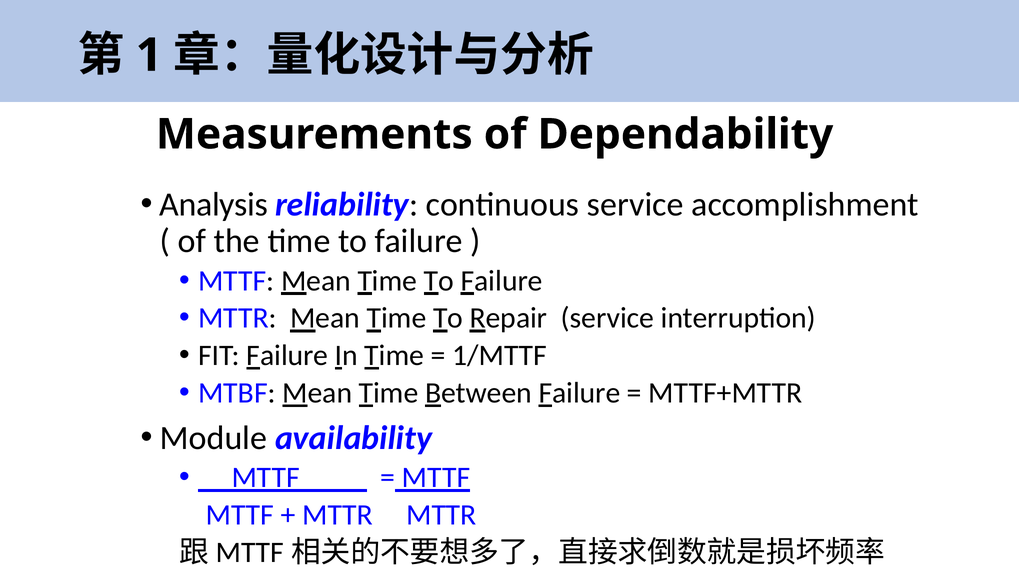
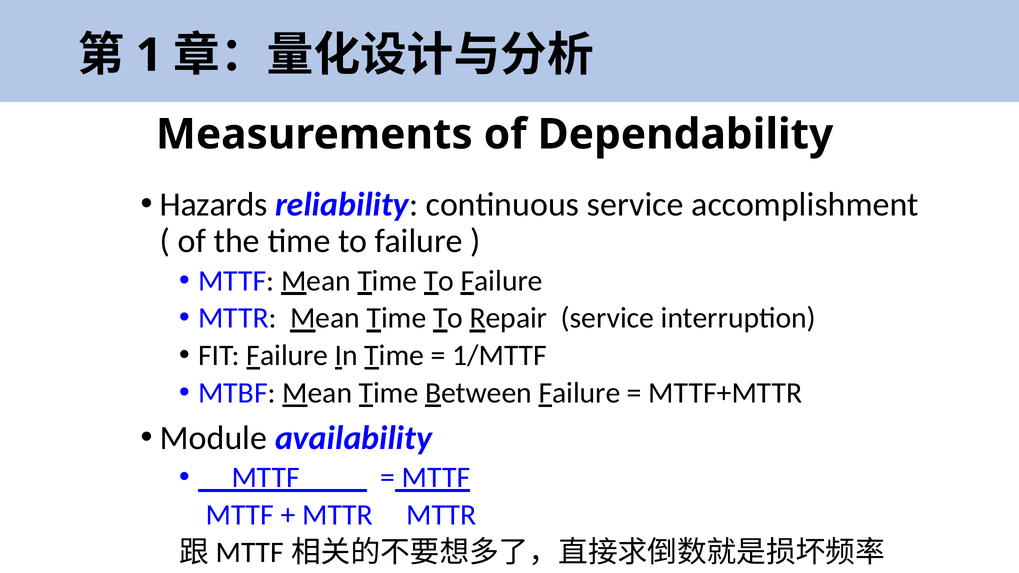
Analysis: Analysis -> Hazards
